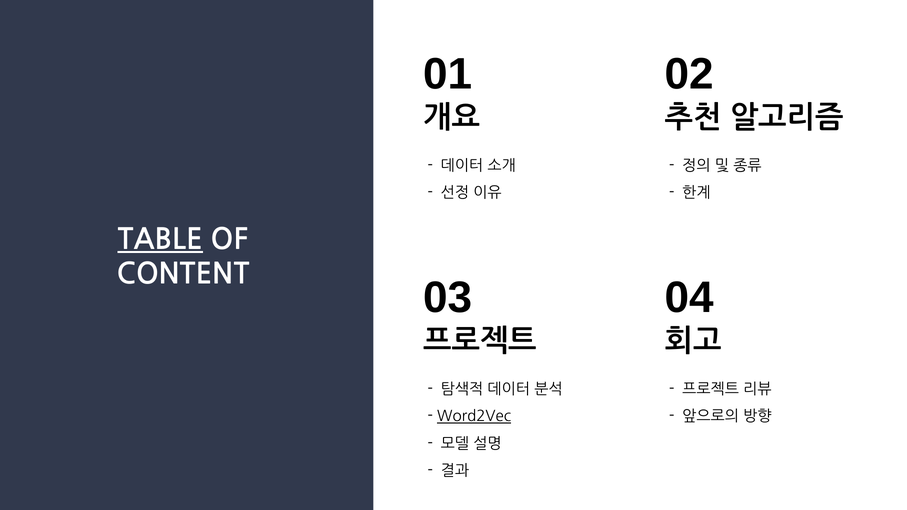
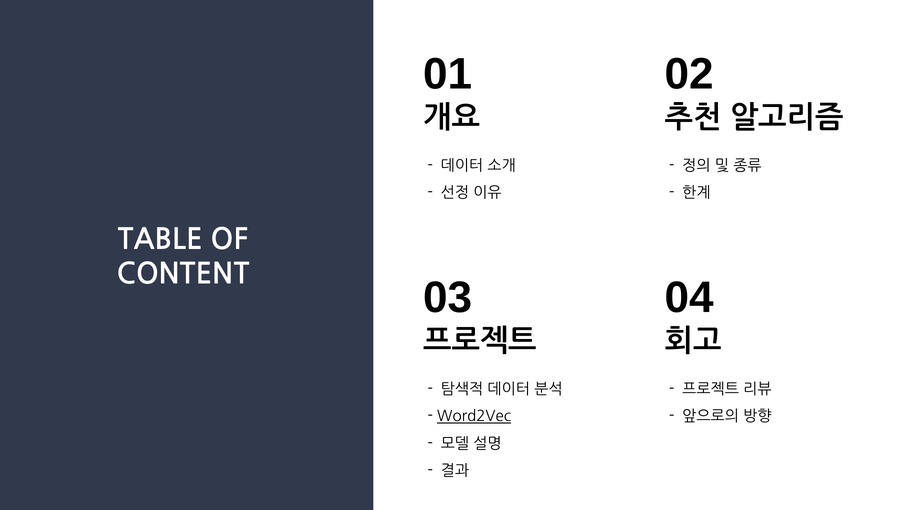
TABLE underline: present -> none
